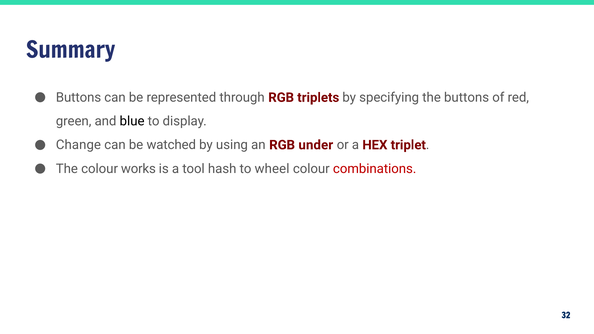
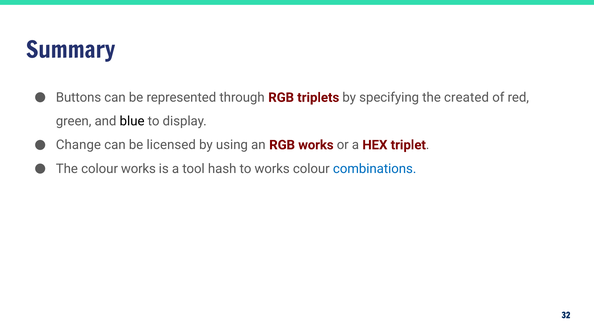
the buttons: buttons -> created
watched: watched -> licensed
RGB under: under -> works
to wheel: wheel -> works
combinations colour: red -> blue
